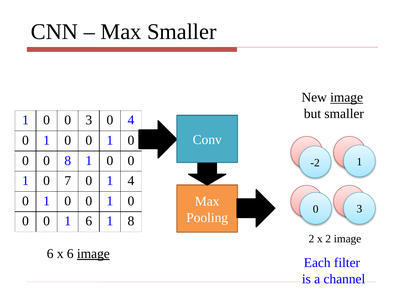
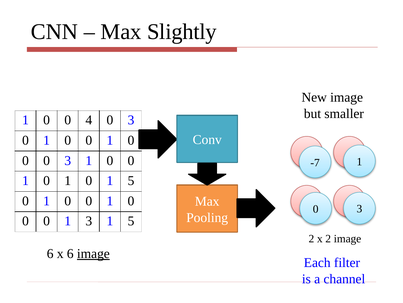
Max Smaller: Smaller -> Slightly
image at (347, 97) underline: present -> none
0 3: 3 -> 4
4 at (131, 120): 4 -> 3
0 0 8: 8 -> 3
-2: -2 -> -7
7 at (68, 180): 7 -> 1
0 1 4: 4 -> 5
0 0 1 6: 6 -> 3
8 at (131, 221): 8 -> 5
